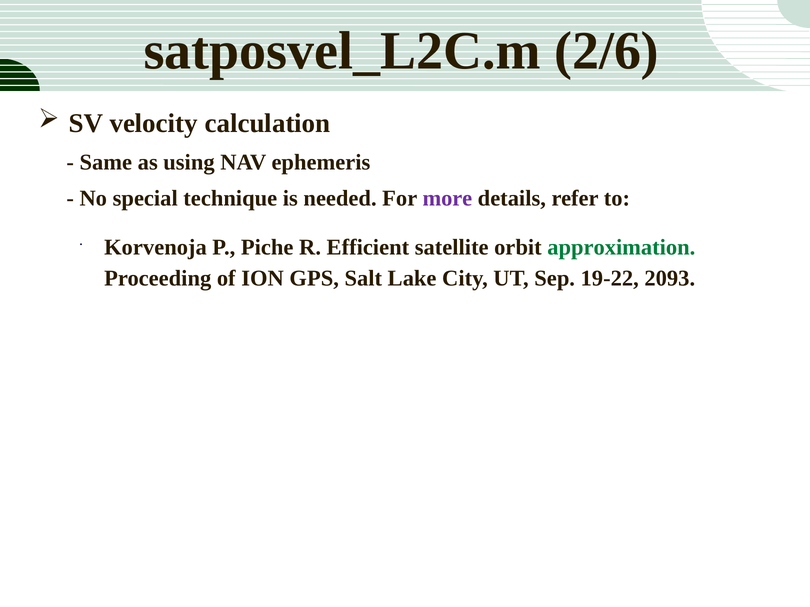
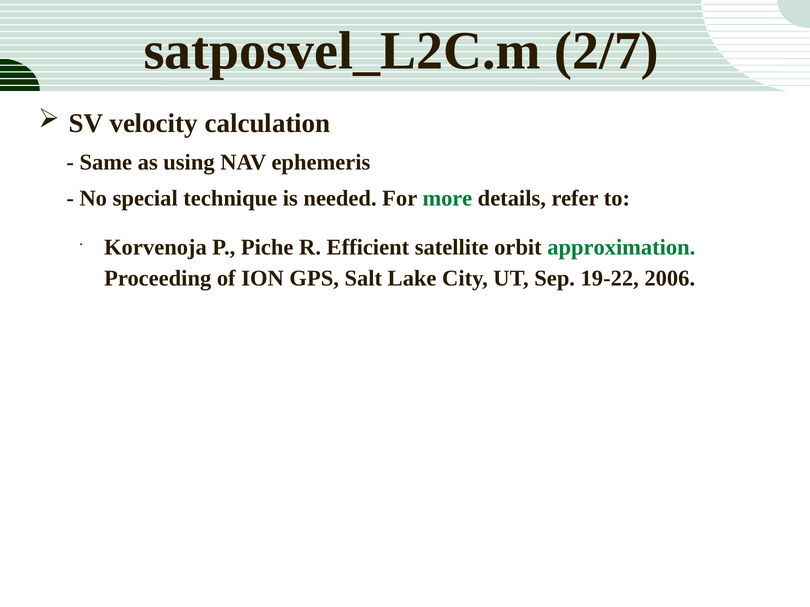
2/6: 2/6 -> 2/7
more colour: purple -> green
2093: 2093 -> 2006
